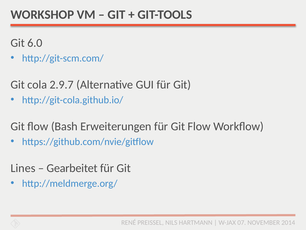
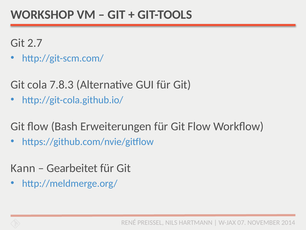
6.0: 6.0 -> 2.7
2.9.7: 2.9.7 -> 7.8.3
Lines: Lines -> Kann
